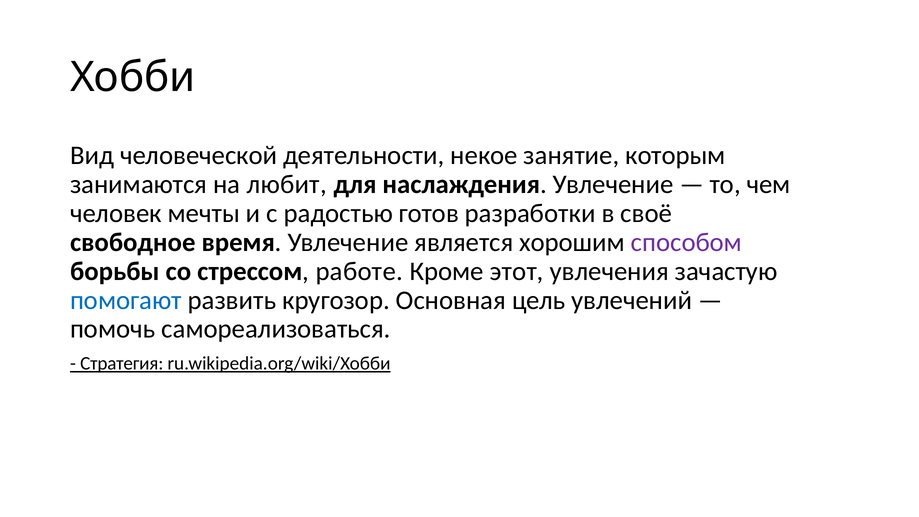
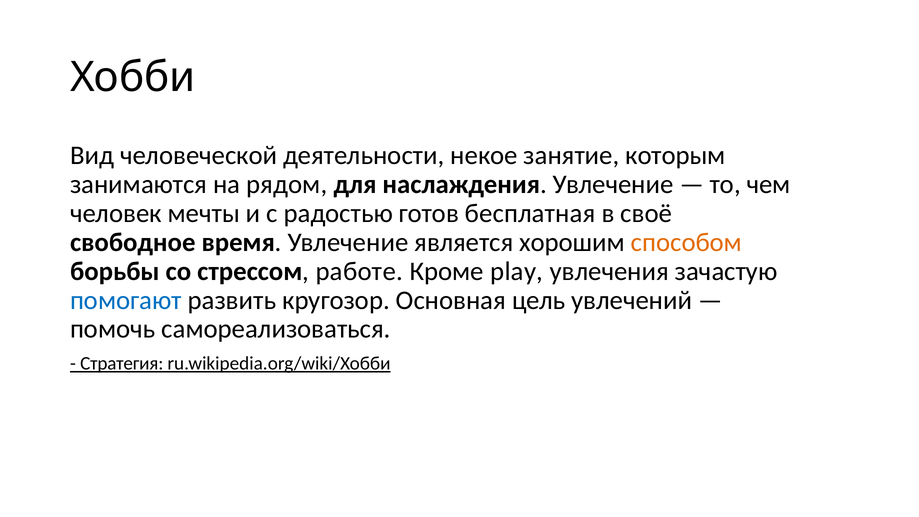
любит: любит -> рядом
разработки: разработки -> бесплатная
способом colour: purple -> orange
этот: этот -> play
